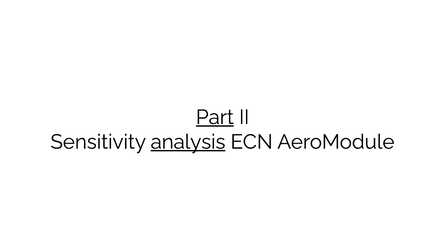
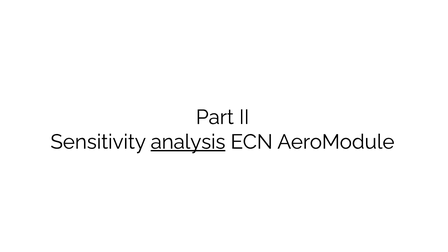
Part underline: present -> none
